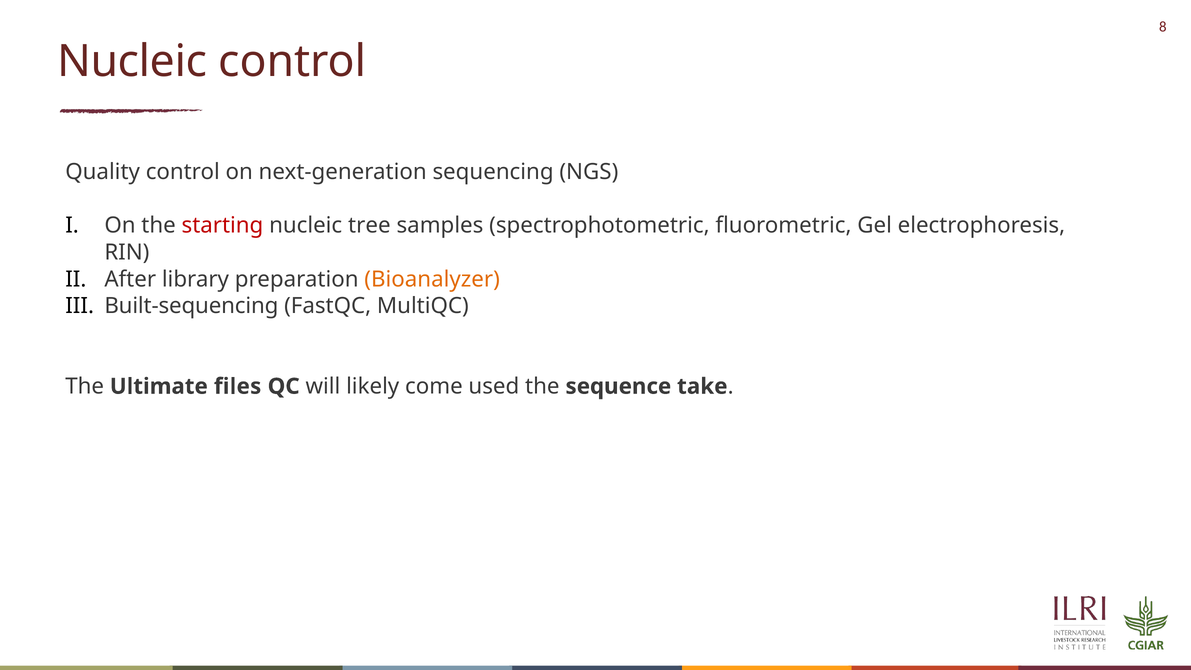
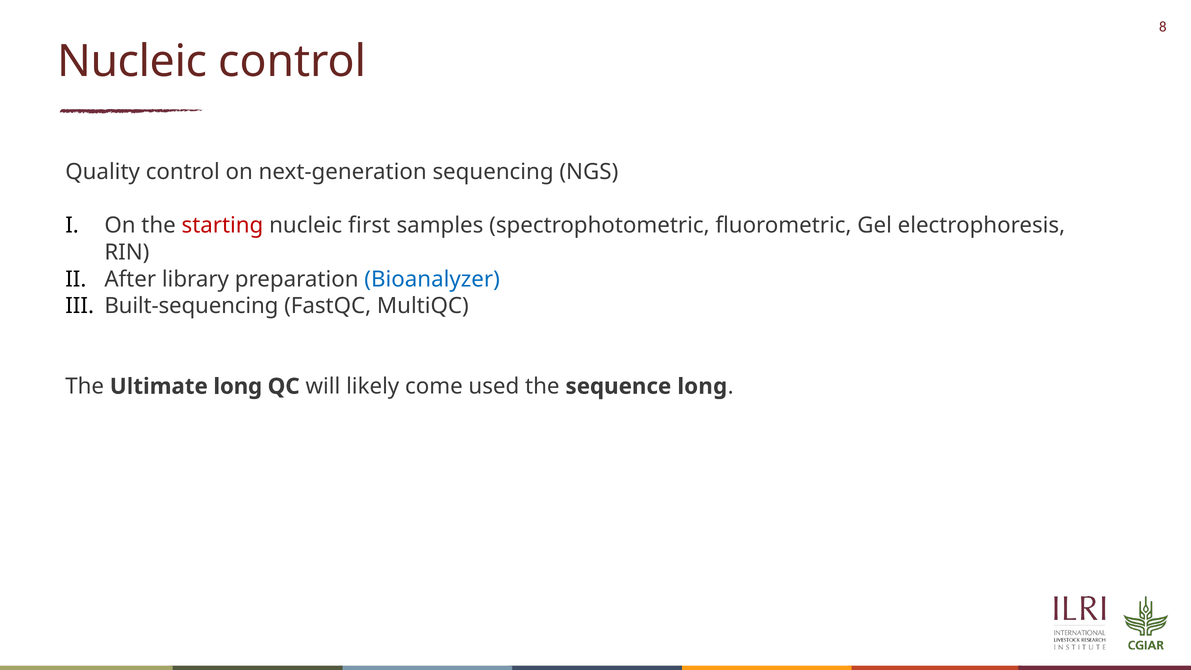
tree: tree -> first
Bioanalyzer colour: orange -> blue
Ultimate files: files -> long
sequence take: take -> long
